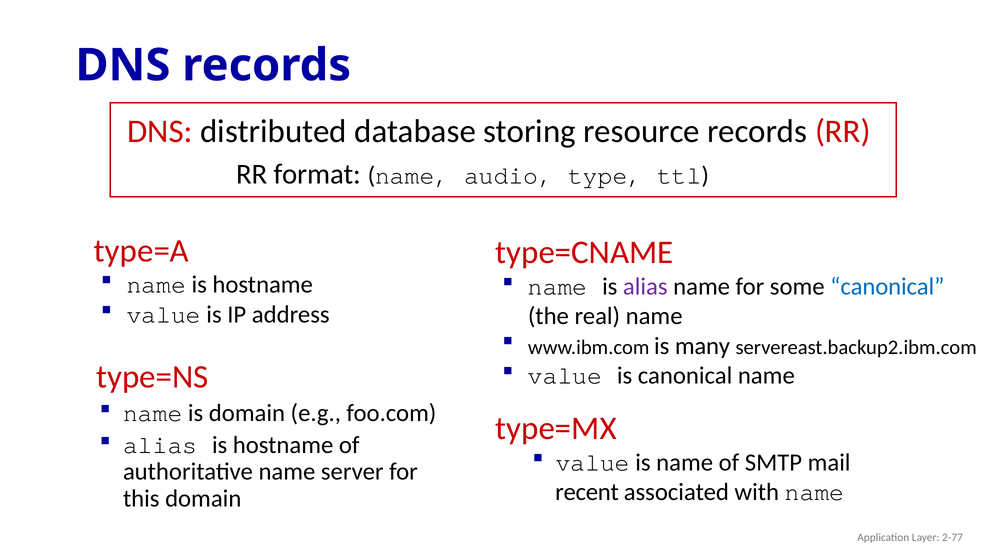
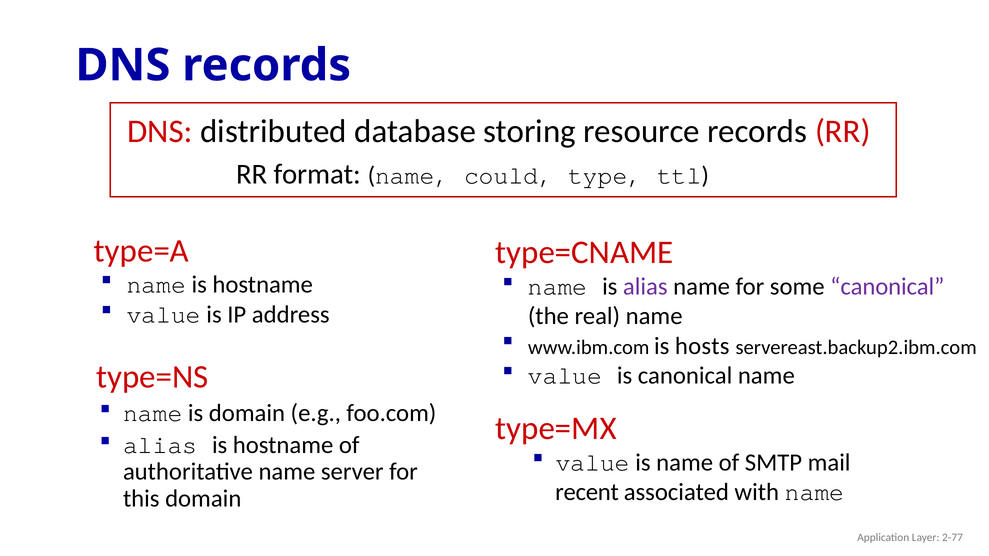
audio: audio -> could
canonical at (887, 287) colour: blue -> purple
many: many -> hosts
